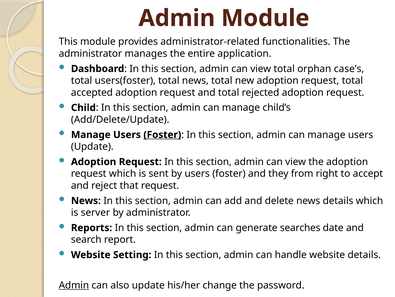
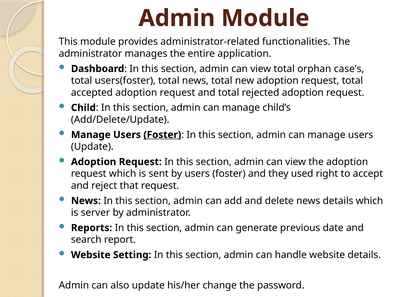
from: from -> used
searches: searches -> previous
Admin at (74, 285) underline: present -> none
